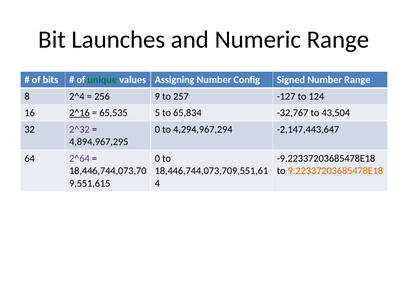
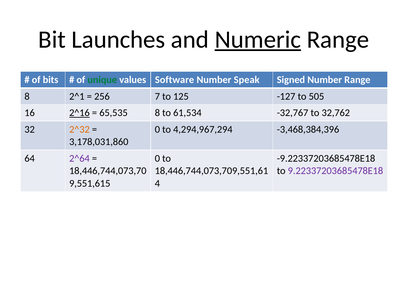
Numeric underline: none -> present
Assigning: Assigning -> Software
Config: Config -> Speak
2^4: 2^4 -> 2^1
9: 9 -> 7
257: 257 -> 125
124: 124 -> 505
65,535 5: 5 -> 8
65,834: 65,834 -> 61,534
43,504: 43,504 -> 32,762
2^32 colour: purple -> orange
-2,147,443,647: -2,147,443,647 -> -3,468,384,396
4,894,967,295: 4,894,967,295 -> 3,178,031,860
9.22337203685478E18 colour: orange -> purple
